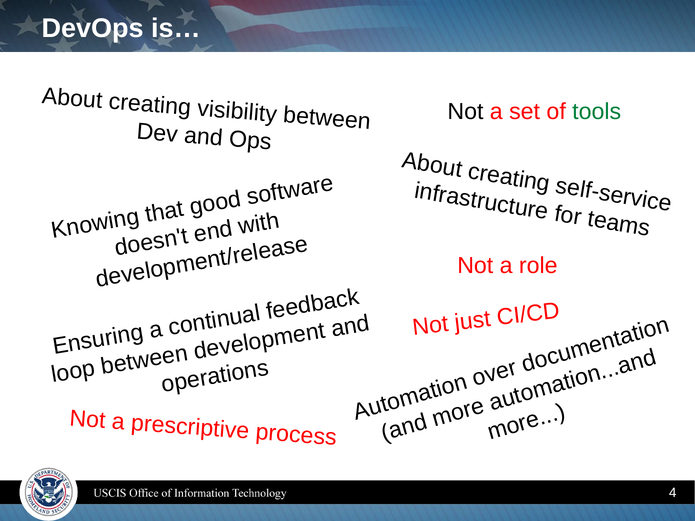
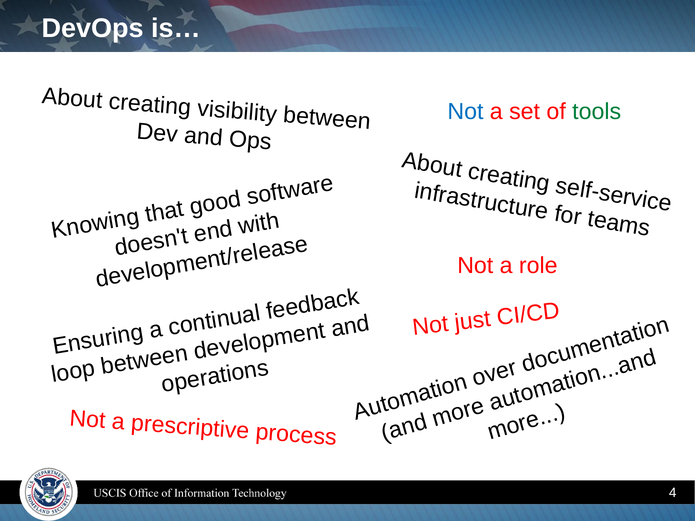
Not at (465, 112) colour: black -> blue
